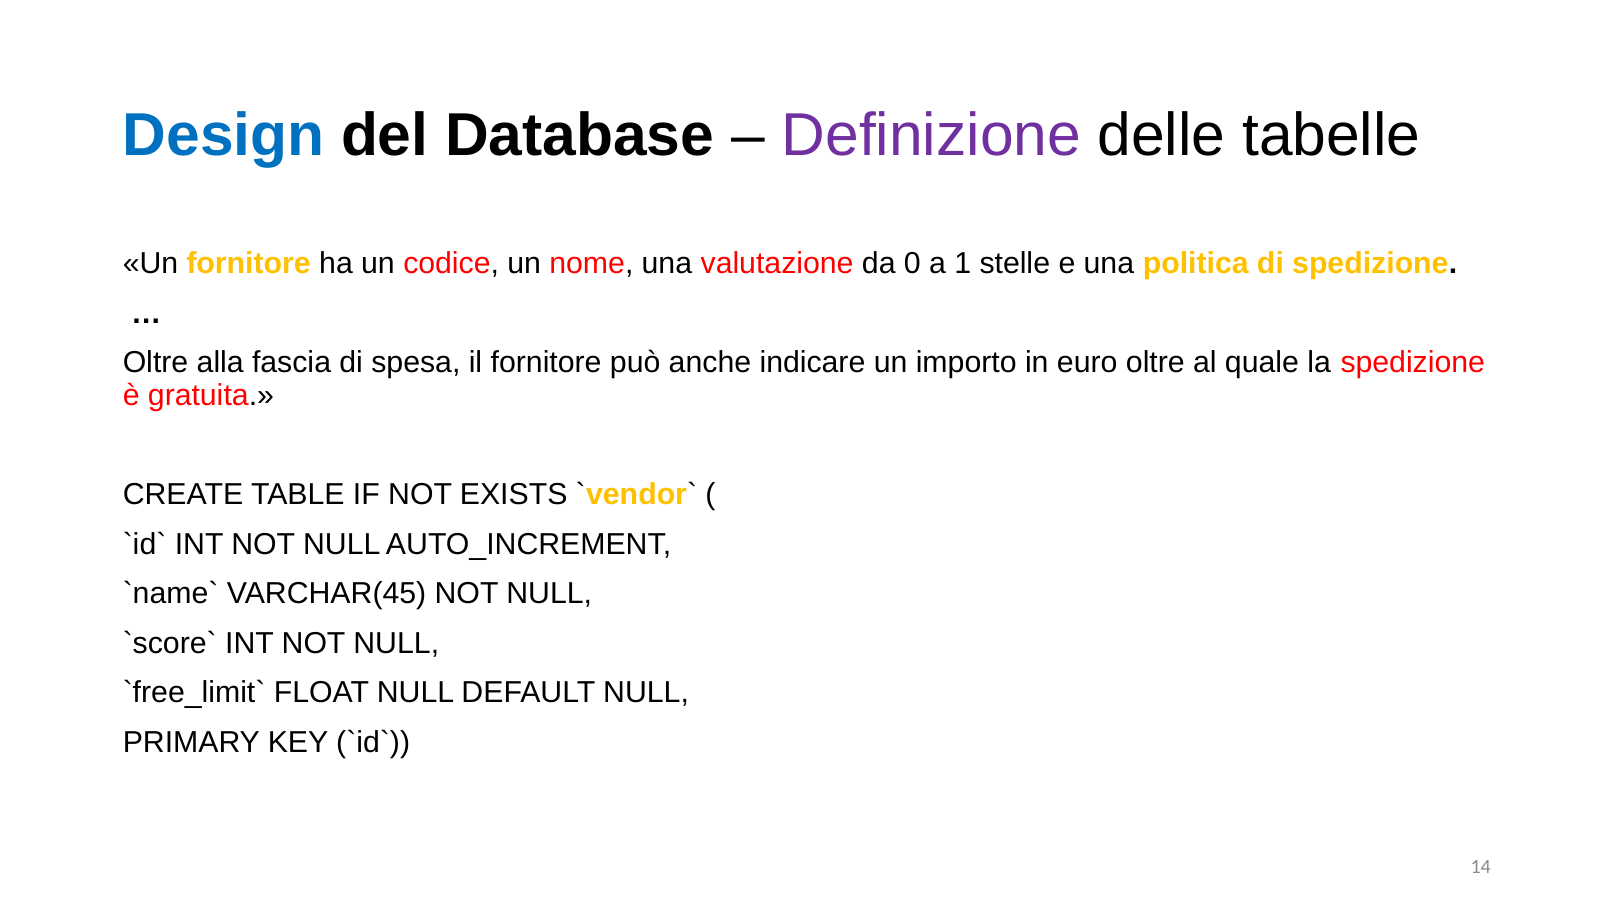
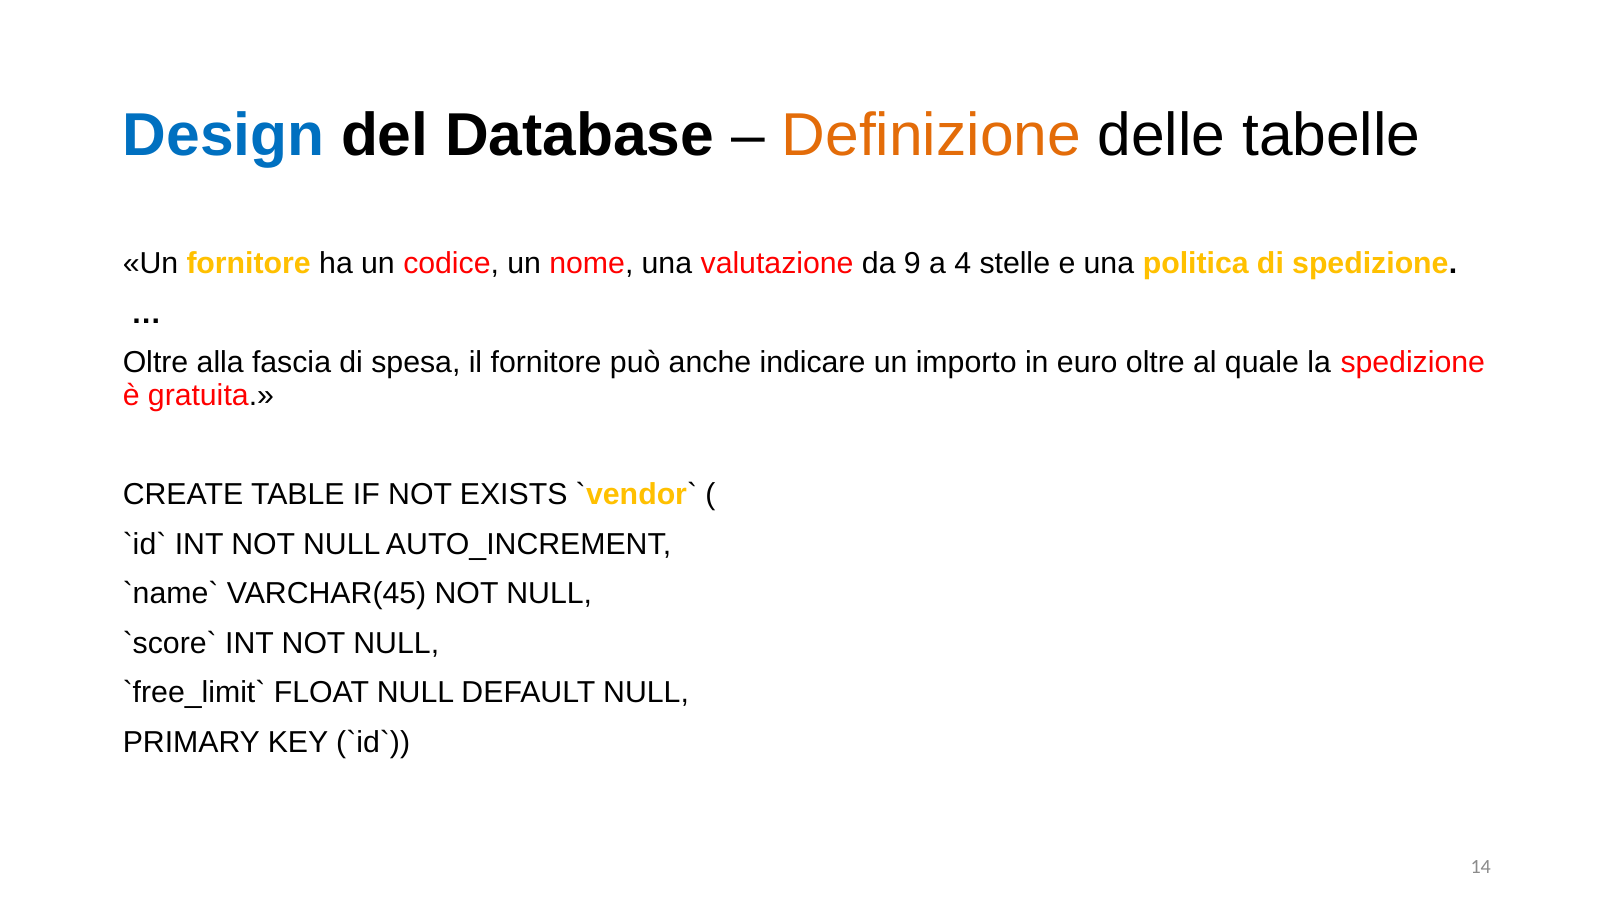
Definizione colour: purple -> orange
0: 0 -> 9
1: 1 -> 4
